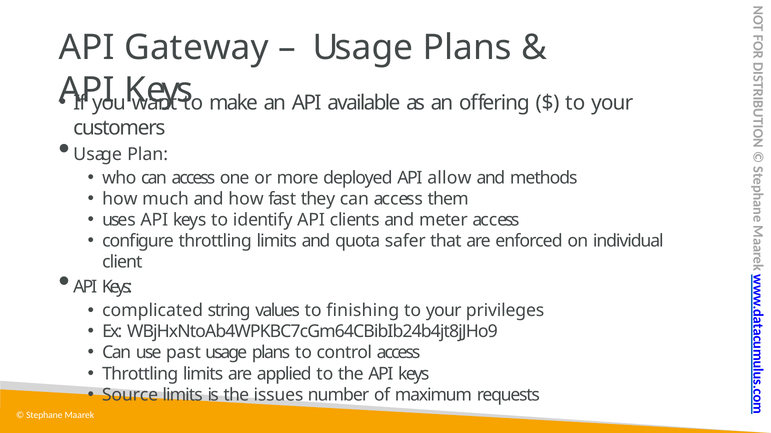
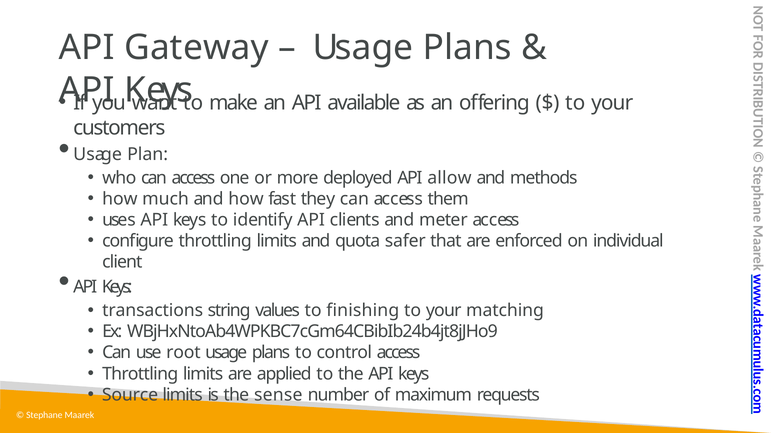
complicated: complicated -> transactions
privileges: privileges -> matching
past: past -> root
issues: issues -> sense
